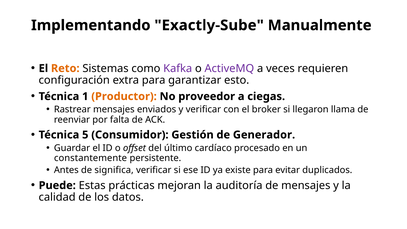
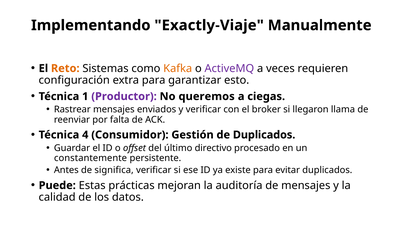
Exactly-Sube: Exactly-Sube -> Exactly-Viaje
Kafka colour: purple -> orange
Productor colour: orange -> purple
proveedor: proveedor -> queremos
5: 5 -> 4
de Generador: Generador -> Duplicados
cardíaco: cardíaco -> directivo
